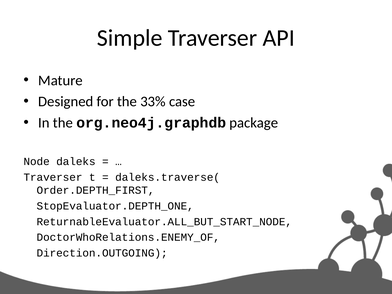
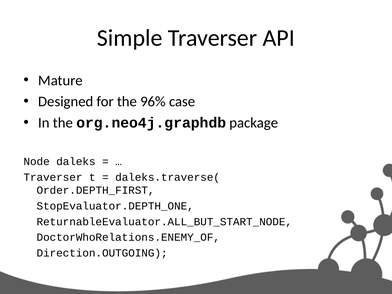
33%: 33% -> 96%
